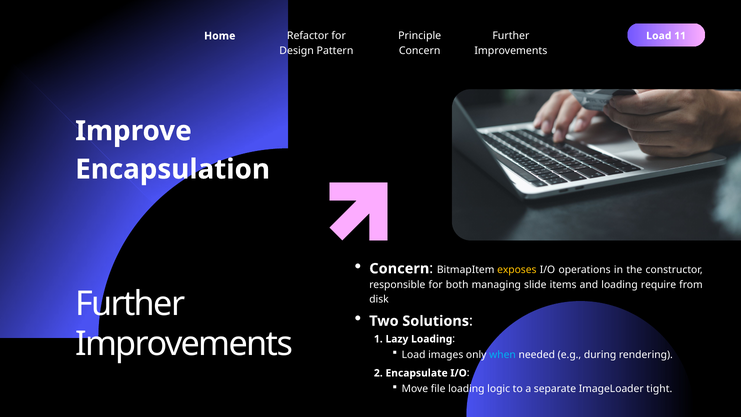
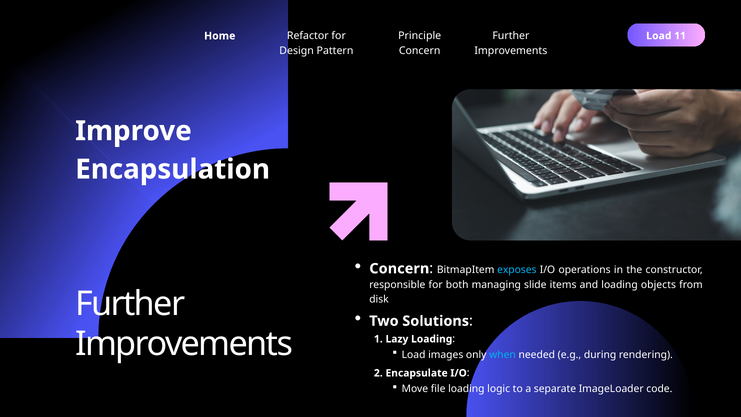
exposes colour: yellow -> light blue
require: require -> objects
tight: tight -> code
